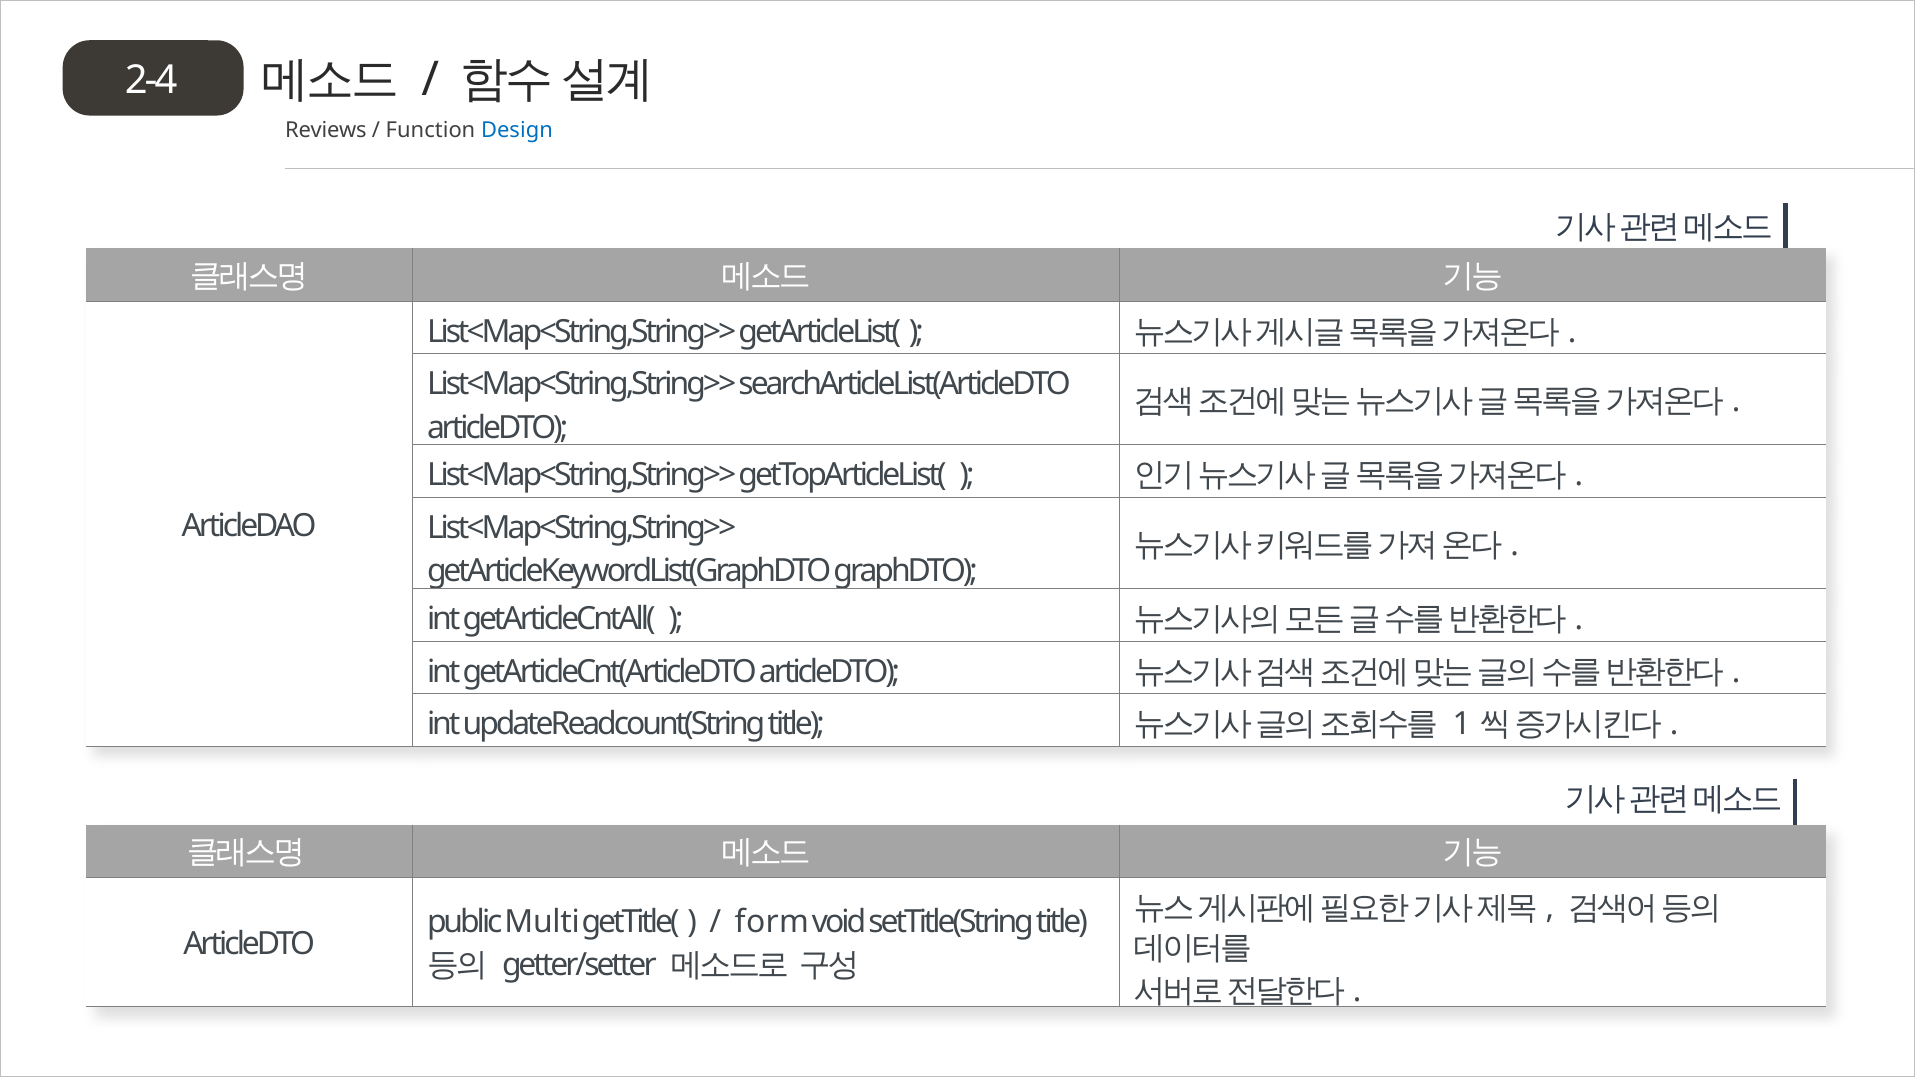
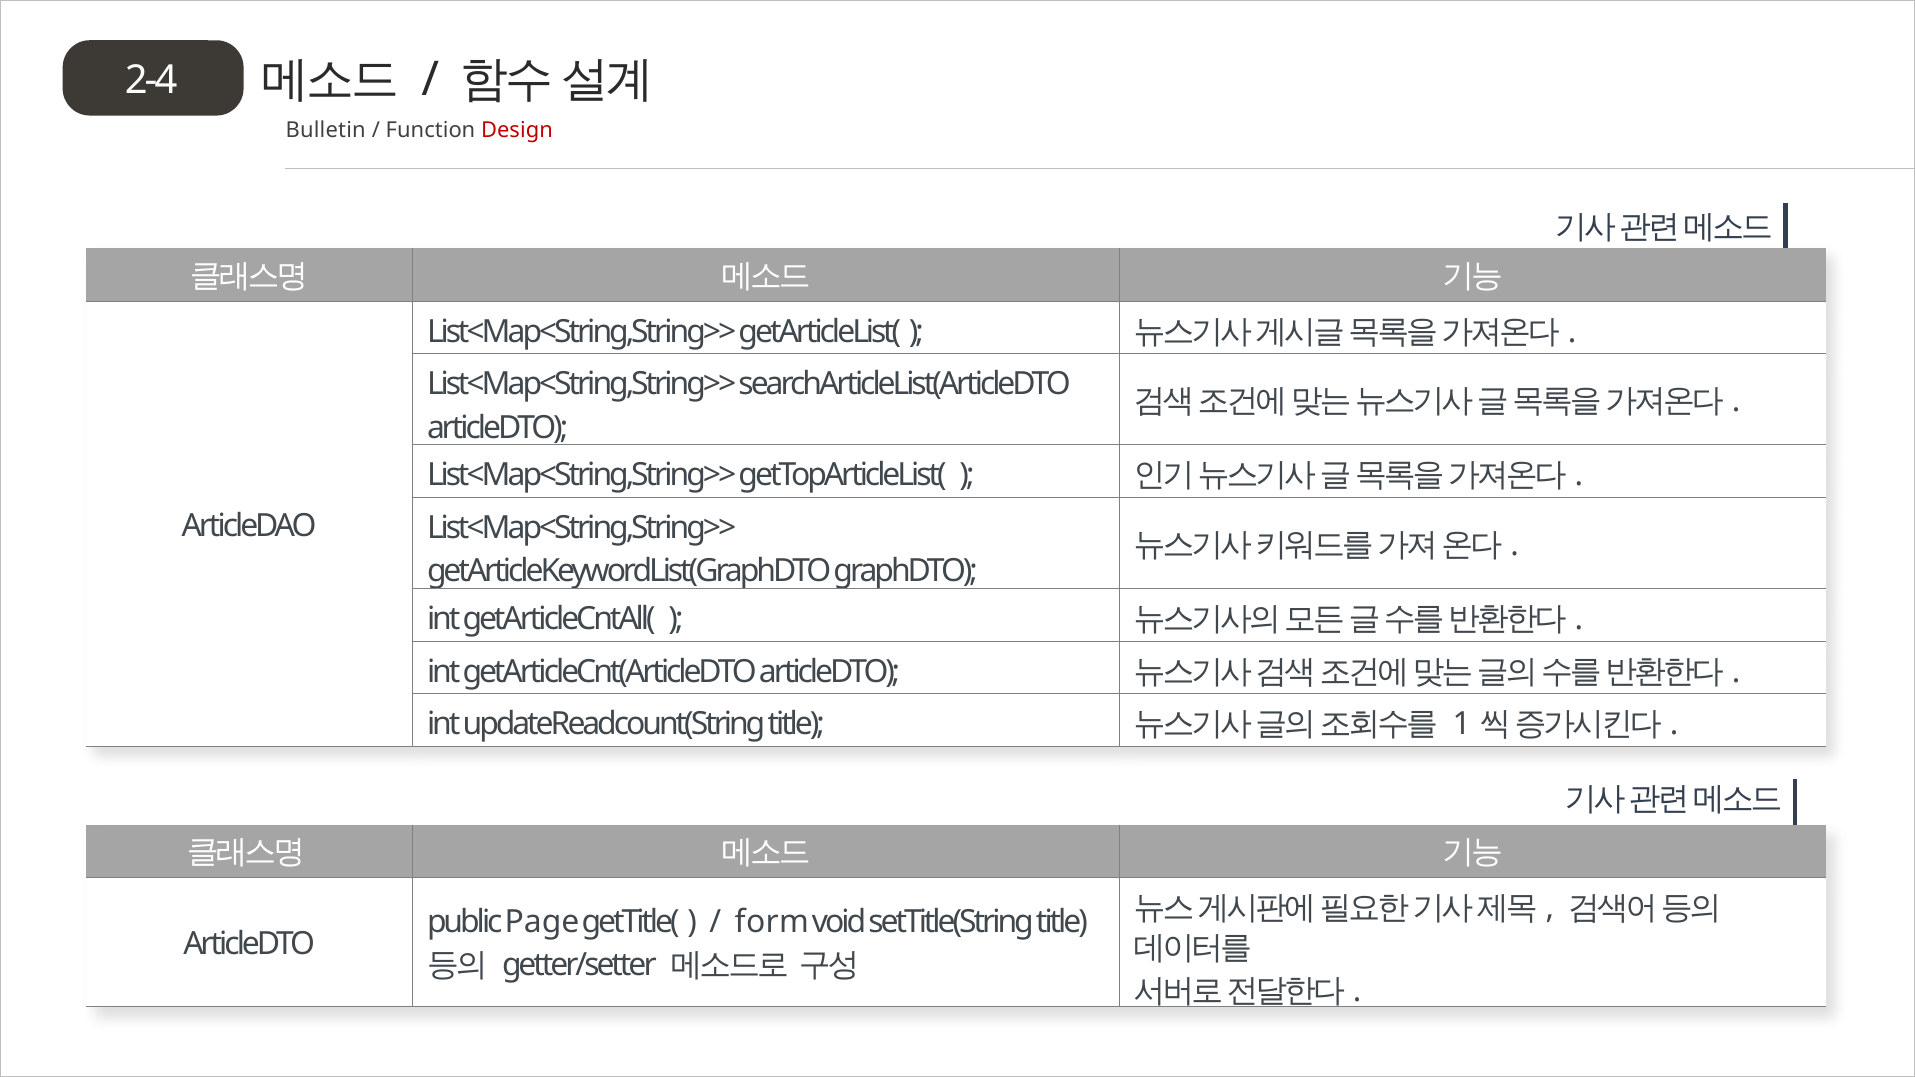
Reviews: Reviews -> Bulletin
Design colour: blue -> red
Multi: Multi -> Page
